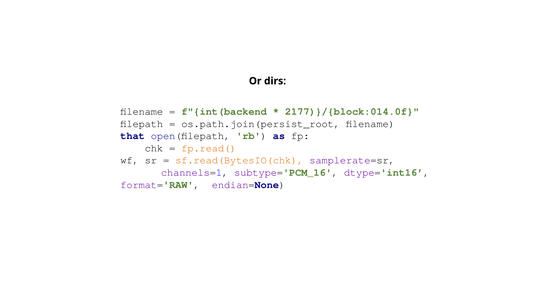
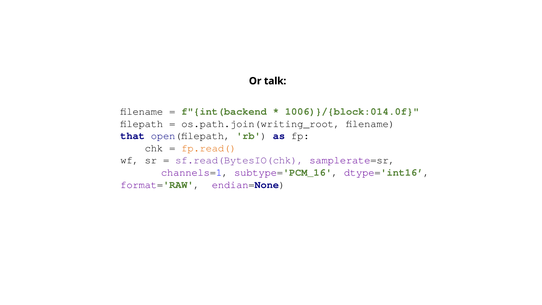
dirs: dirs -> talk
2177)}/{block:014.0f: 2177)}/{block:014.0f -> 1006)}/{block:014.0f
os.path.join(persist_root: os.path.join(persist_root -> os.path.join(writing_root
sf.read(BytesIO(chk colour: orange -> purple
